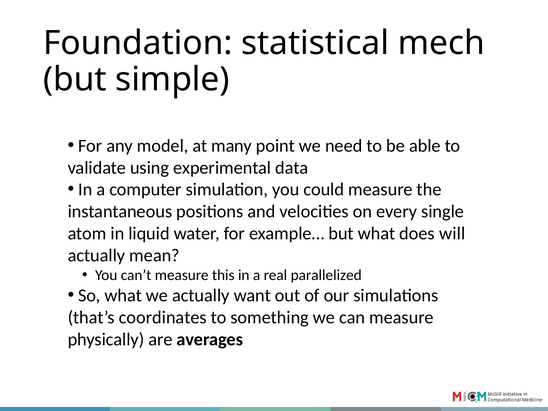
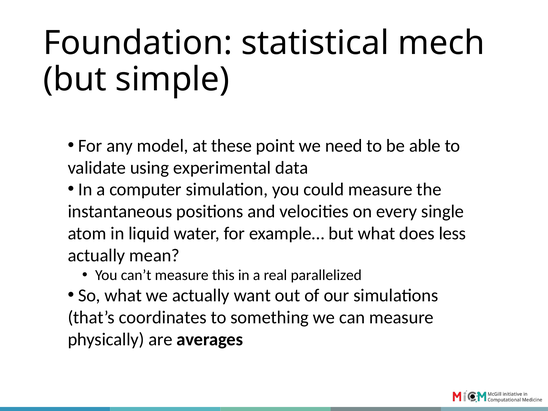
many: many -> these
will: will -> less
